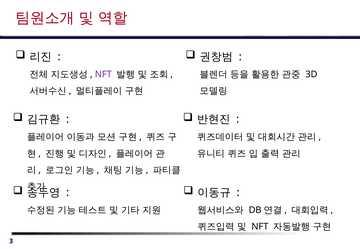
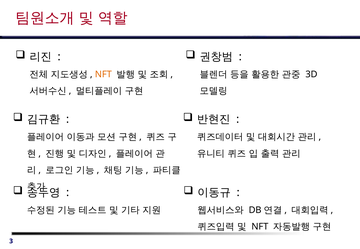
NFT at (103, 74) colour: purple -> orange
